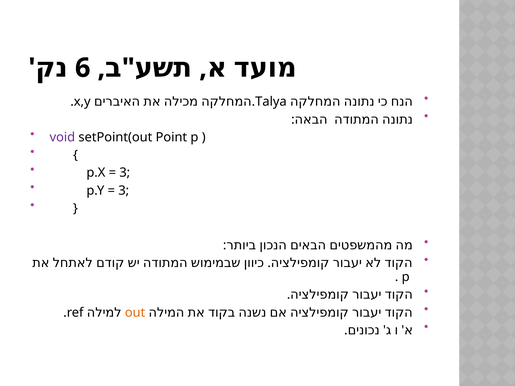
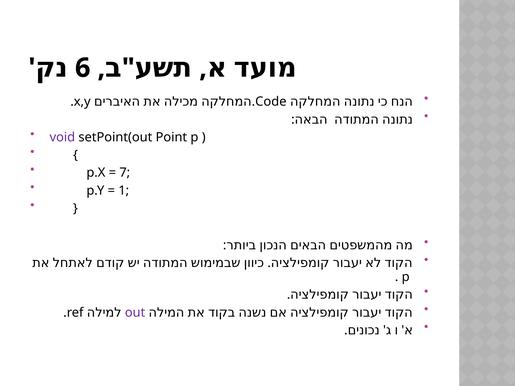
Talya: Talya -> Code
3 at (125, 173): 3 -> 7
3 at (124, 191): 3 -> 1
out colour: orange -> purple
